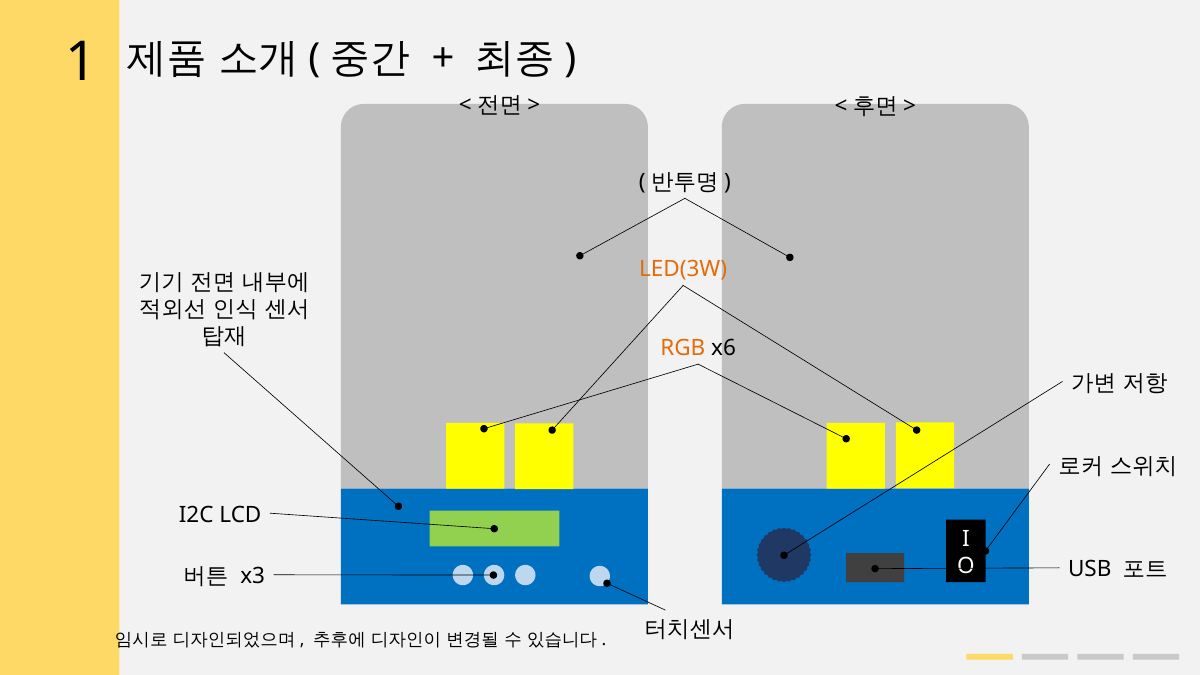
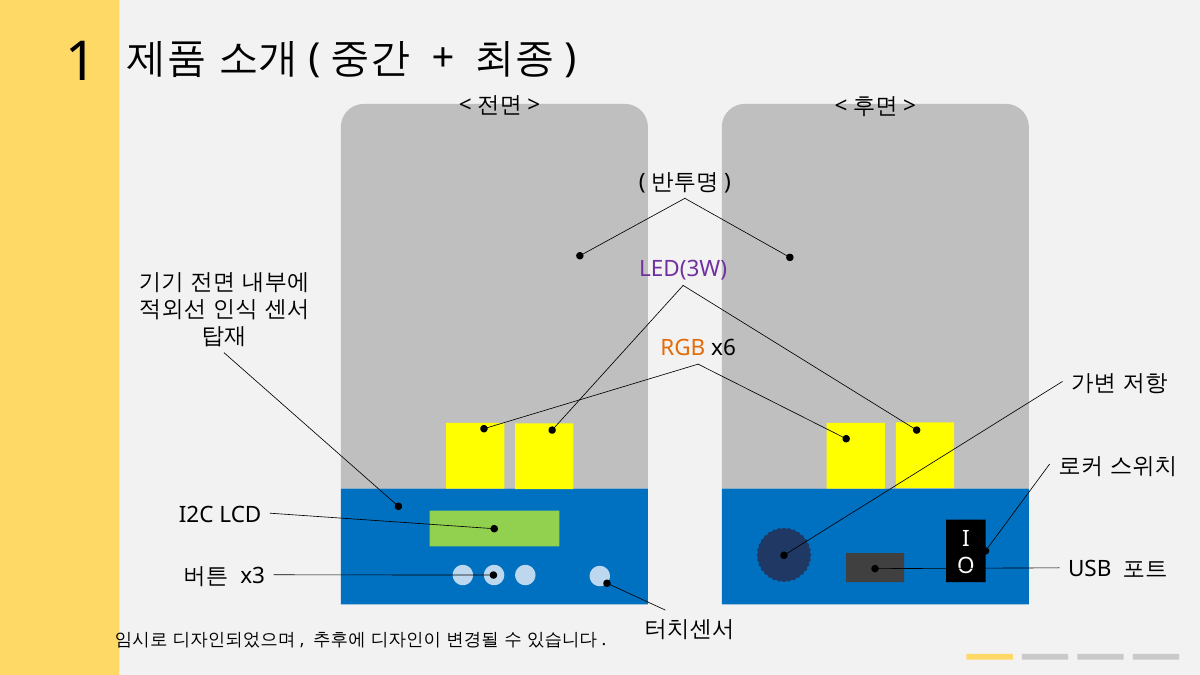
LED(3W colour: orange -> purple
